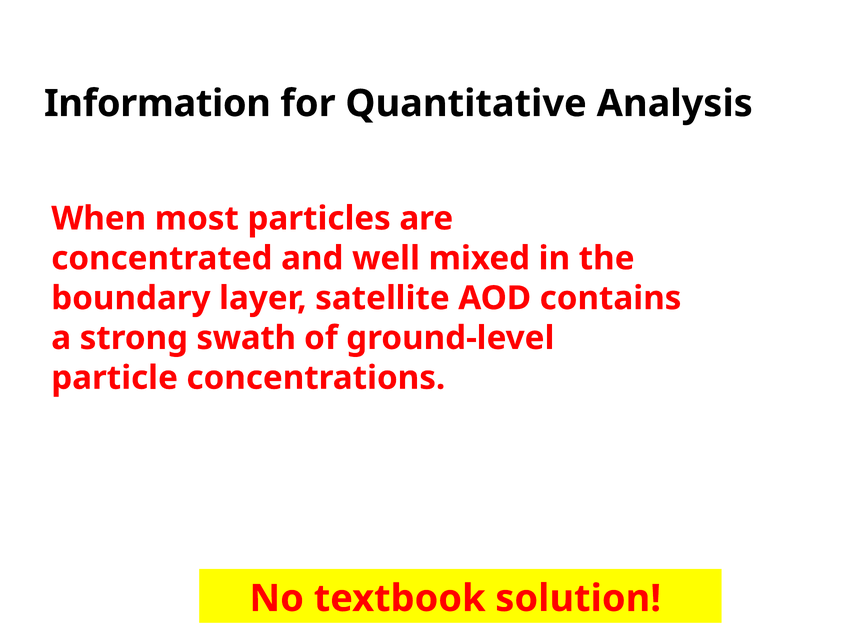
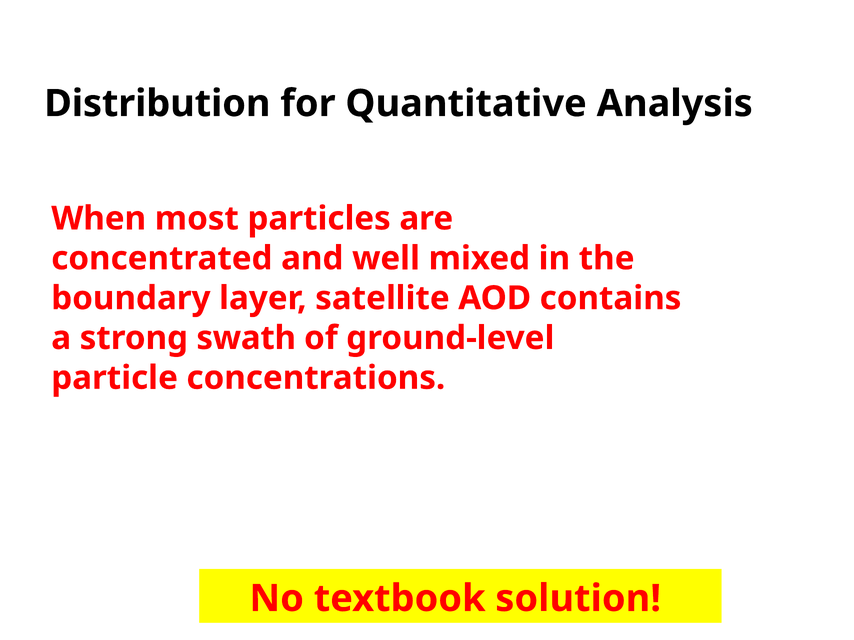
Information: Information -> Distribution
